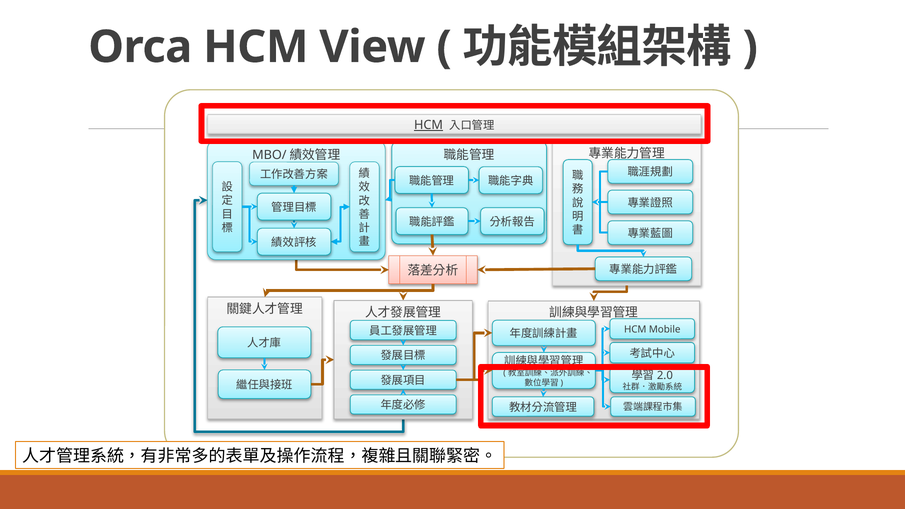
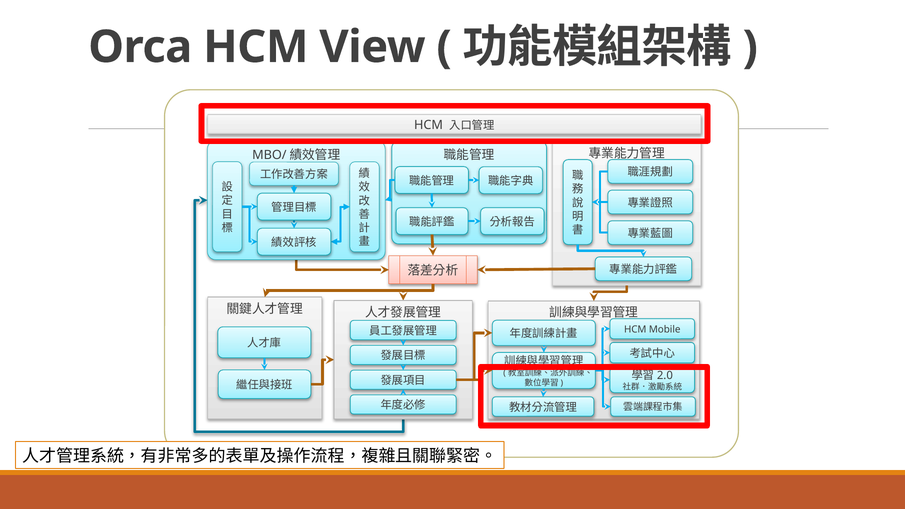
HCM at (428, 125) underline: present -> none
